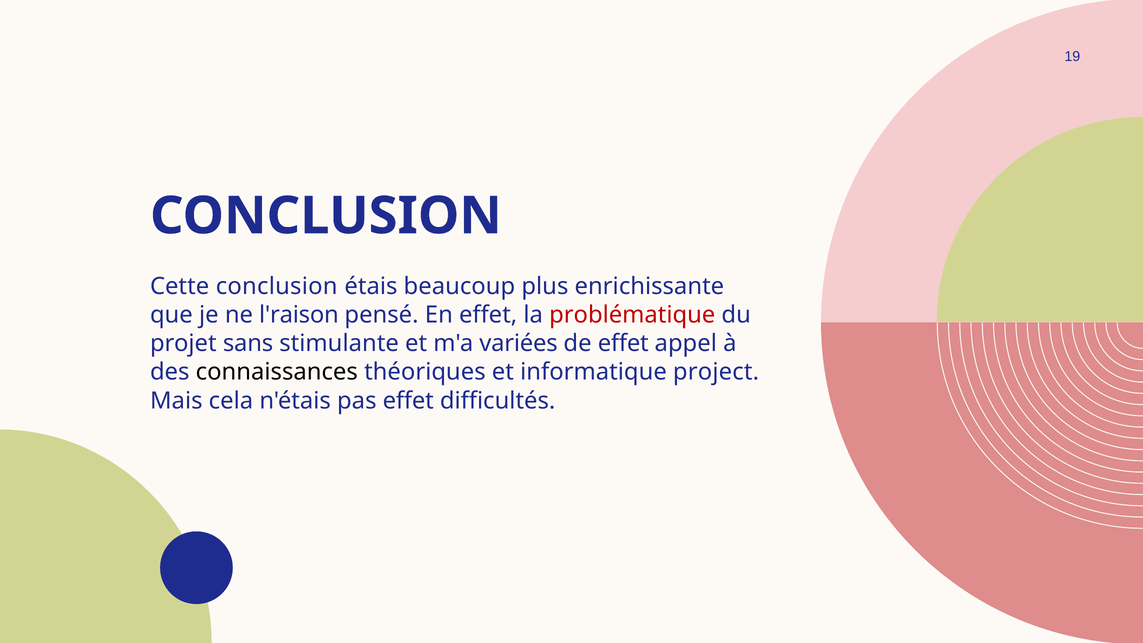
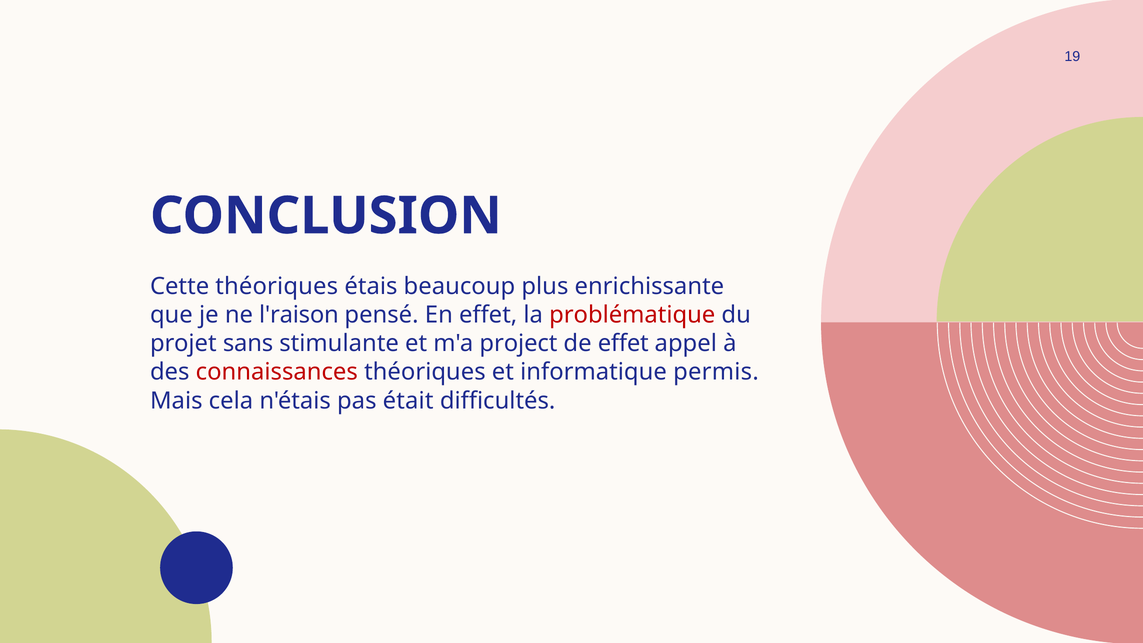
Cette conclusion: conclusion -> théoriques
variées: variées -> project
connaissances colour: black -> red
project: project -> permis
pas effet: effet -> était
